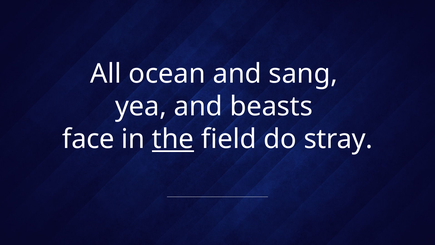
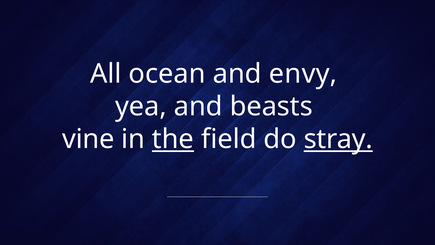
sang: sang -> envy
face: face -> vine
stray underline: none -> present
